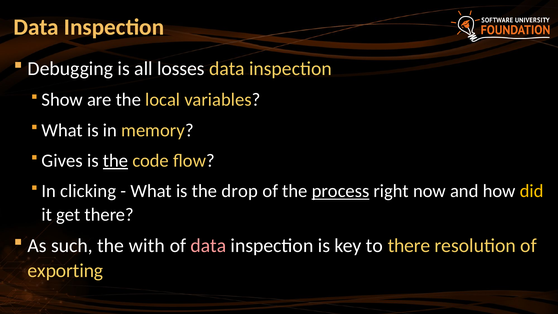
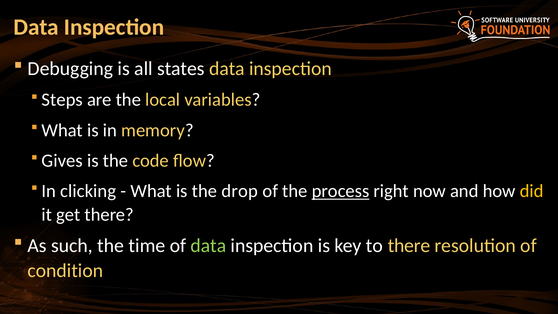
losses: losses -> states
Show: Show -> Steps
the at (115, 161) underline: present -> none
with: with -> time
data at (208, 246) colour: pink -> light green
exporting: exporting -> condition
